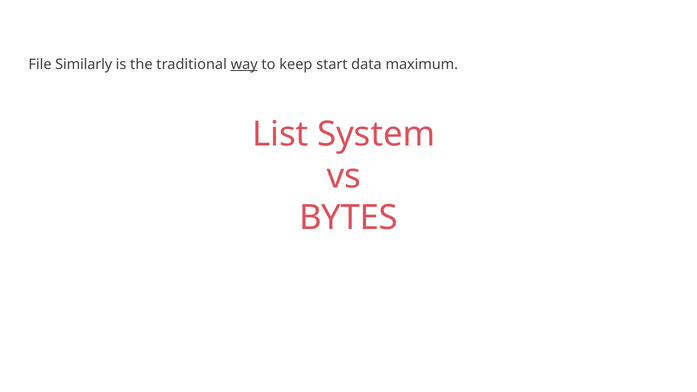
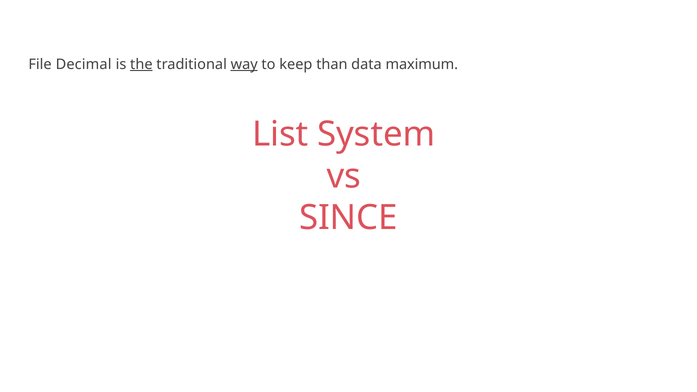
Similarly: Similarly -> Decimal
the underline: none -> present
start: start -> than
BYTES: BYTES -> SINCE
